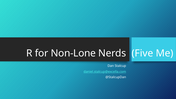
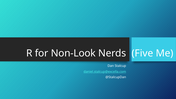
Non-Lone: Non-Lone -> Non-Look
